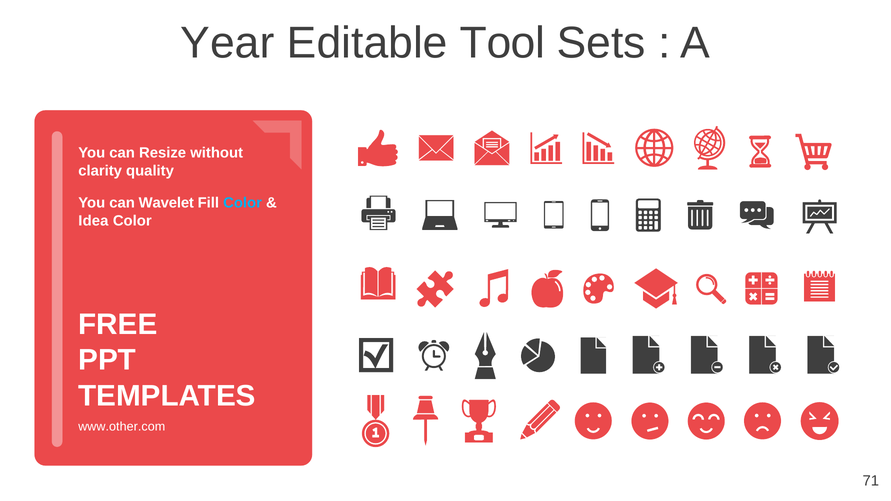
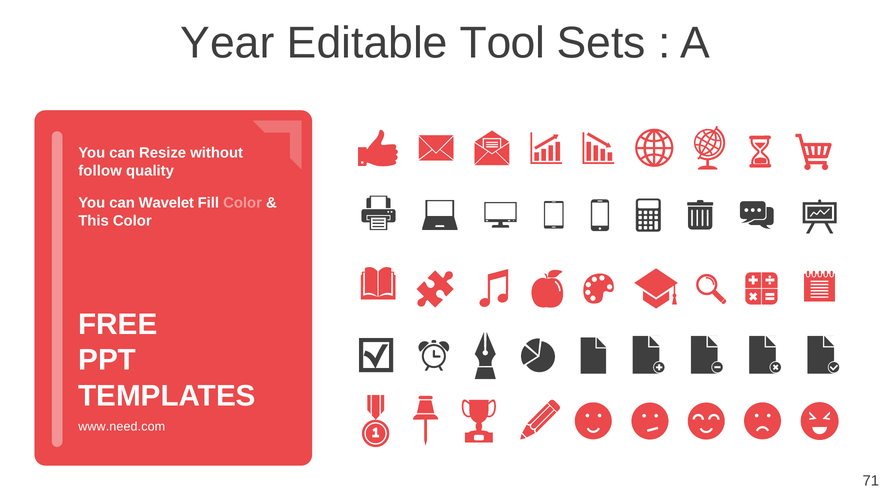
clarity: clarity -> follow
Color at (243, 203) colour: light blue -> pink
Idea: Idea -> This
www.other.com: www.other.com -> www.need.com
